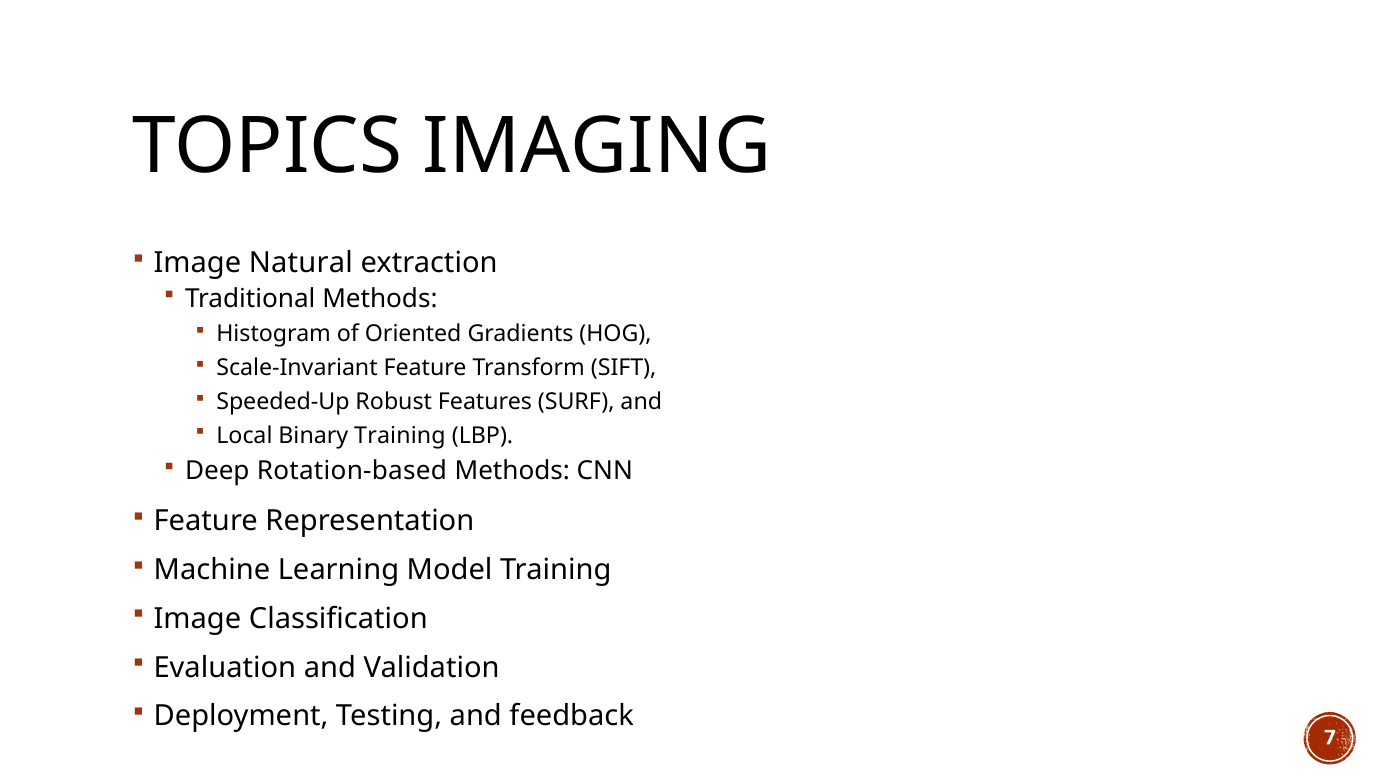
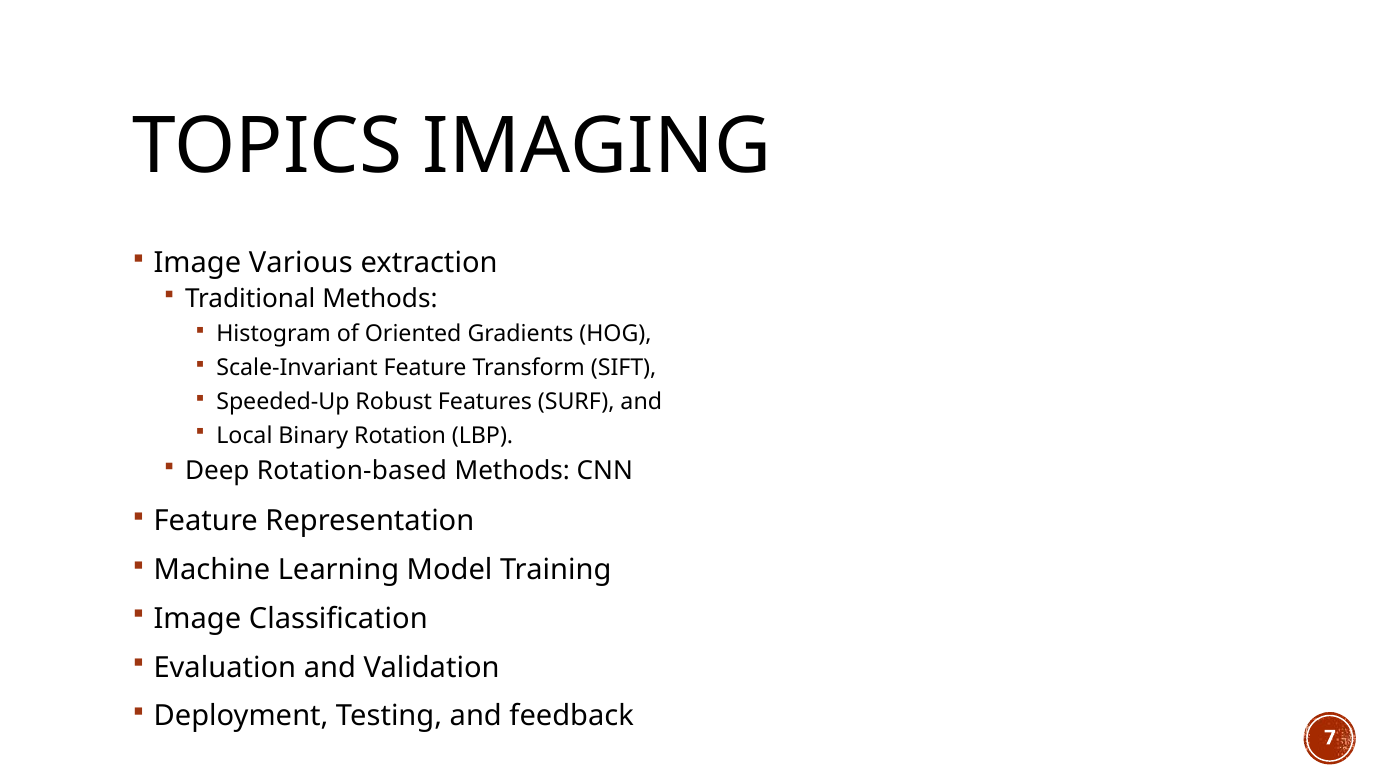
Natural: Natural -> Various
Binary Training: Training -> Rotation
